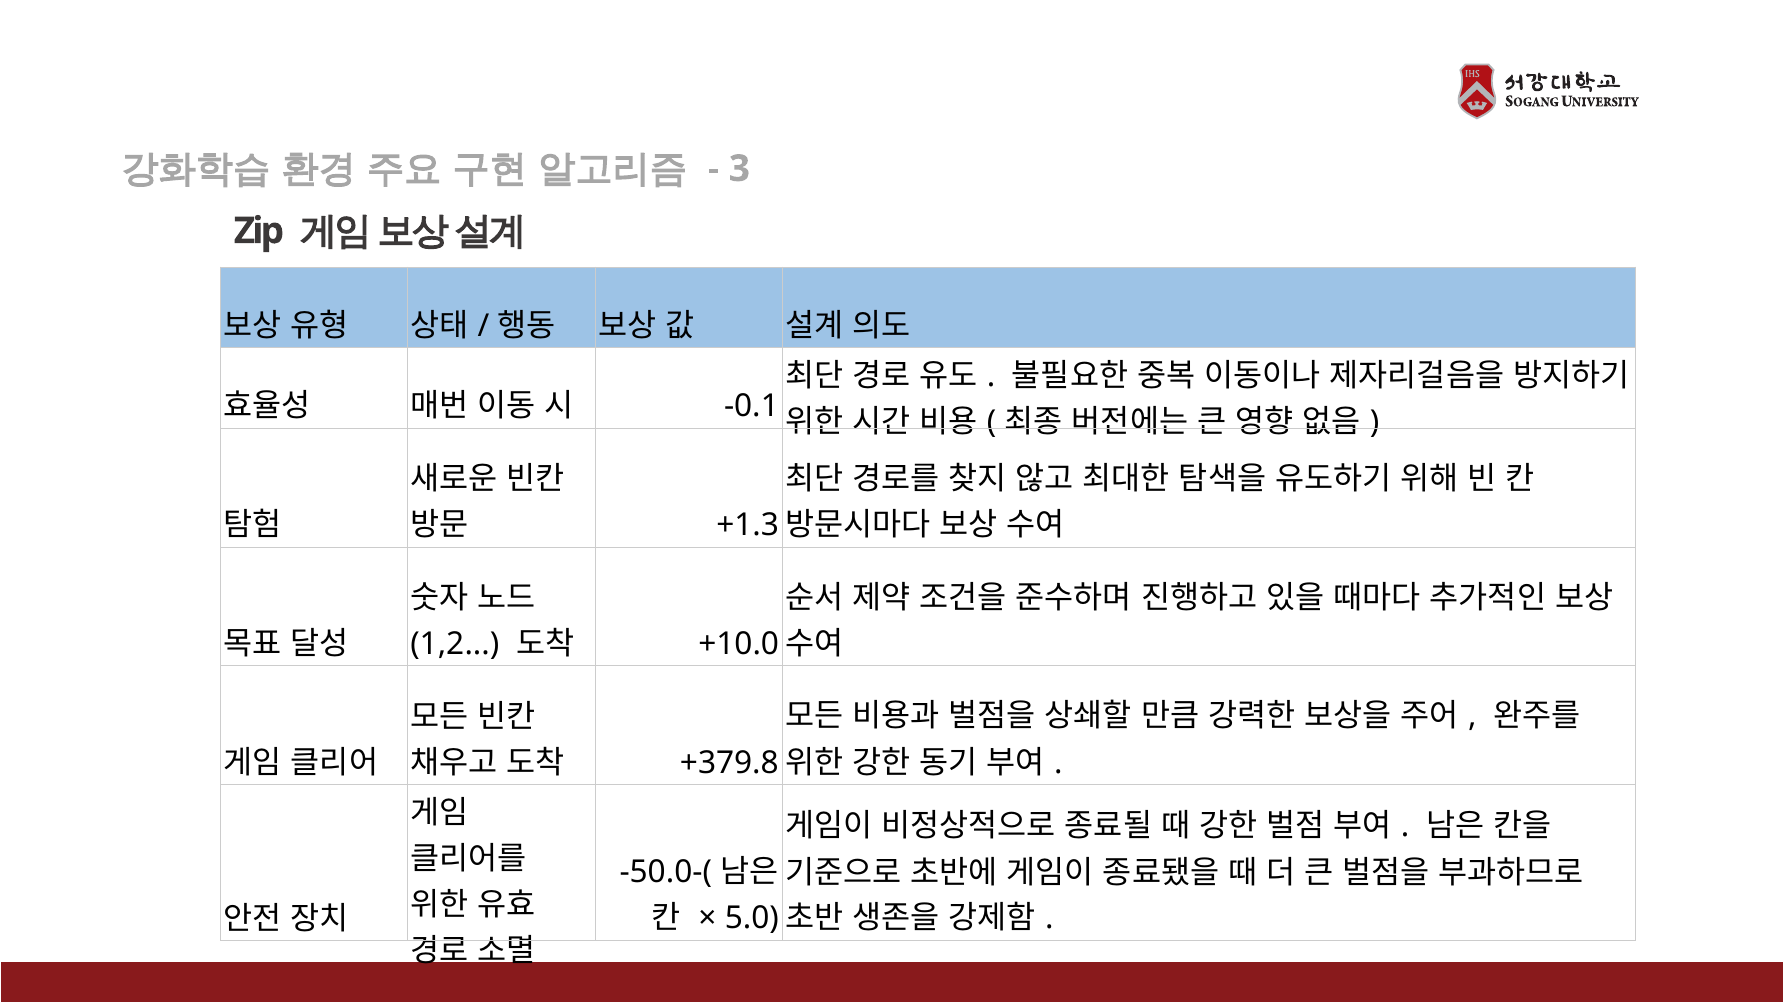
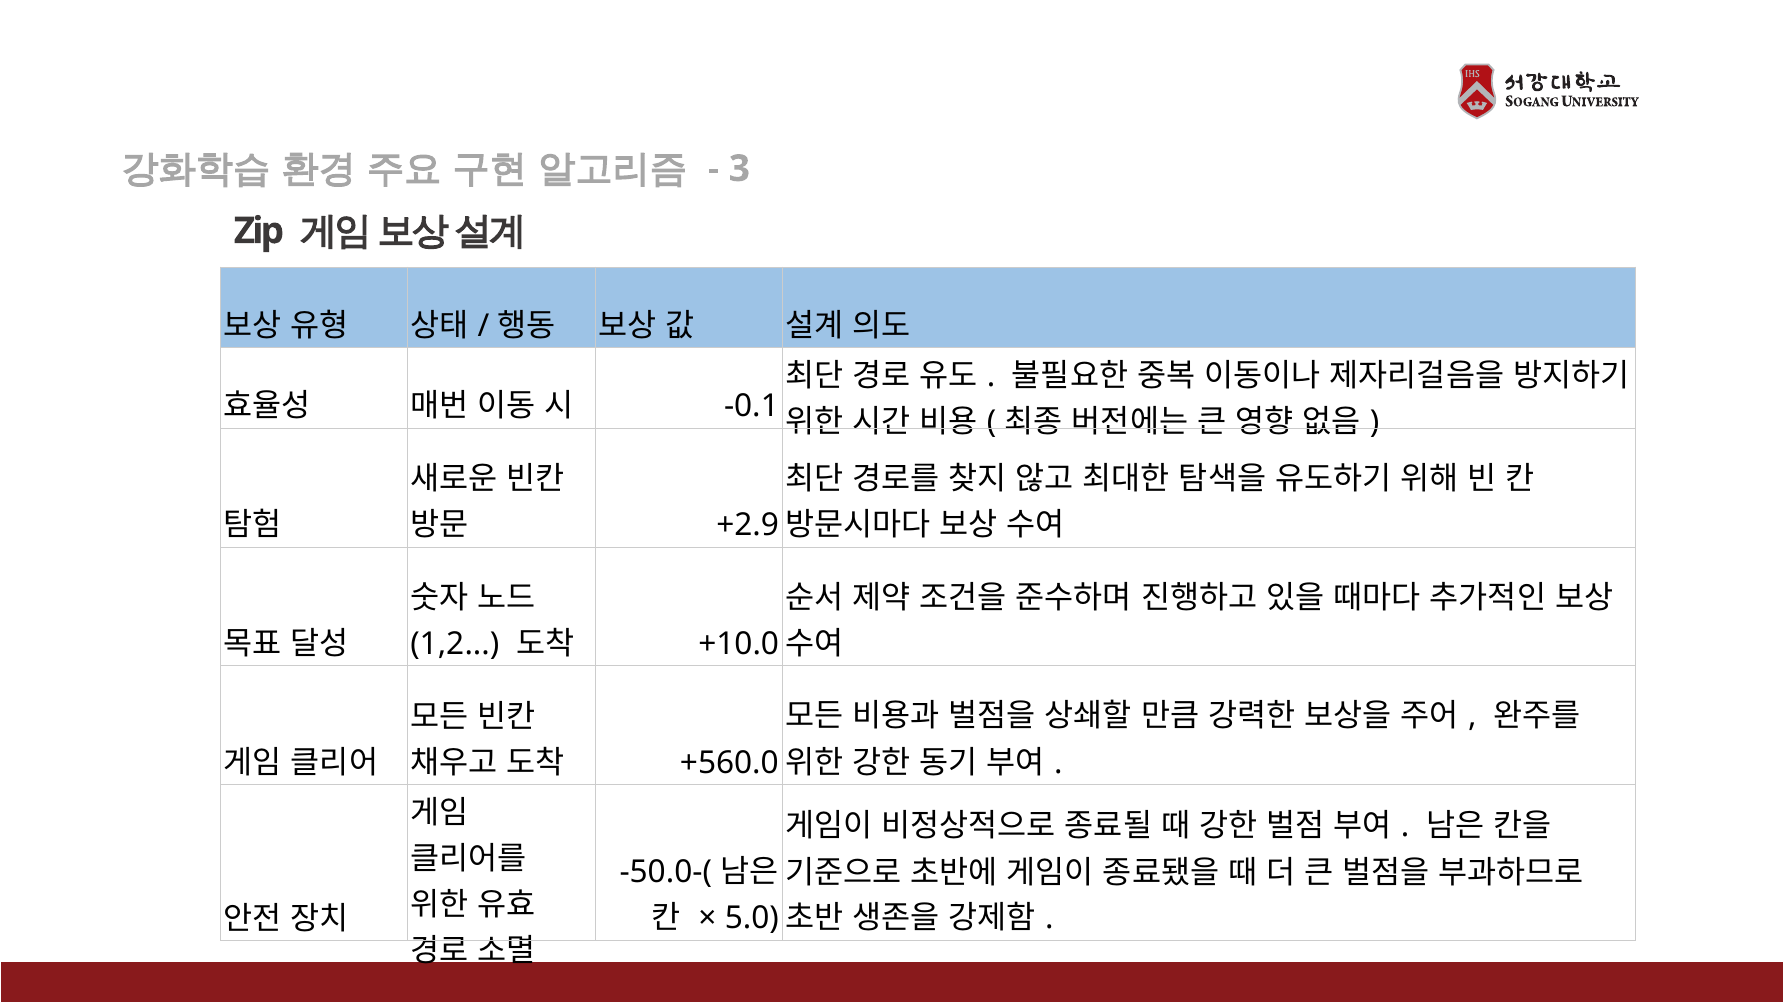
+1.3: +1.3 -> +2.9
+379.8: +379.8 -> +560.0
